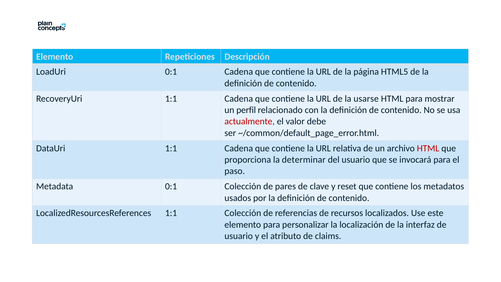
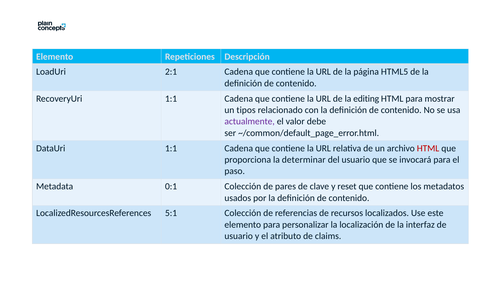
LoadUri 0:1: 0:1 -> 2:1
usarse: usarse -> editing
perfil: perfil -> tipos
actualmente colour: red -> purple
LocalizedResourcesReferences 1:1: 1:1 -> 5:1
